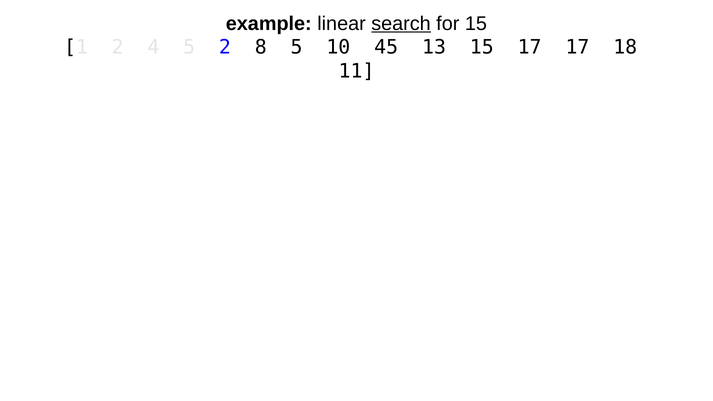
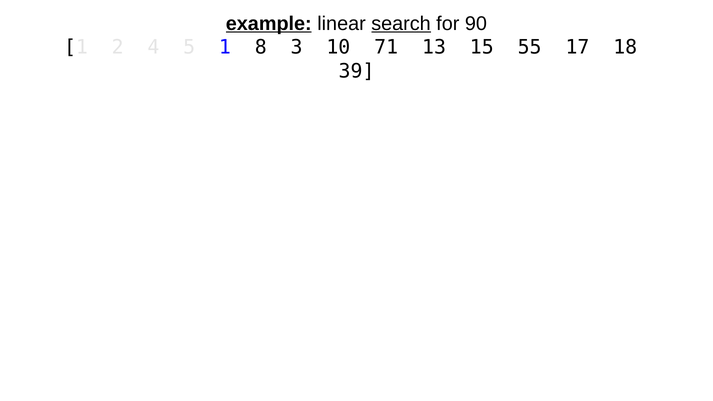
example underline: none -> present
for 15: 15 -> 90
5 2: 2 -> 1
8 5: 5 -> 3
45: 45 -> 71
15 17: 17 -> 55
11: 11 -> 39
